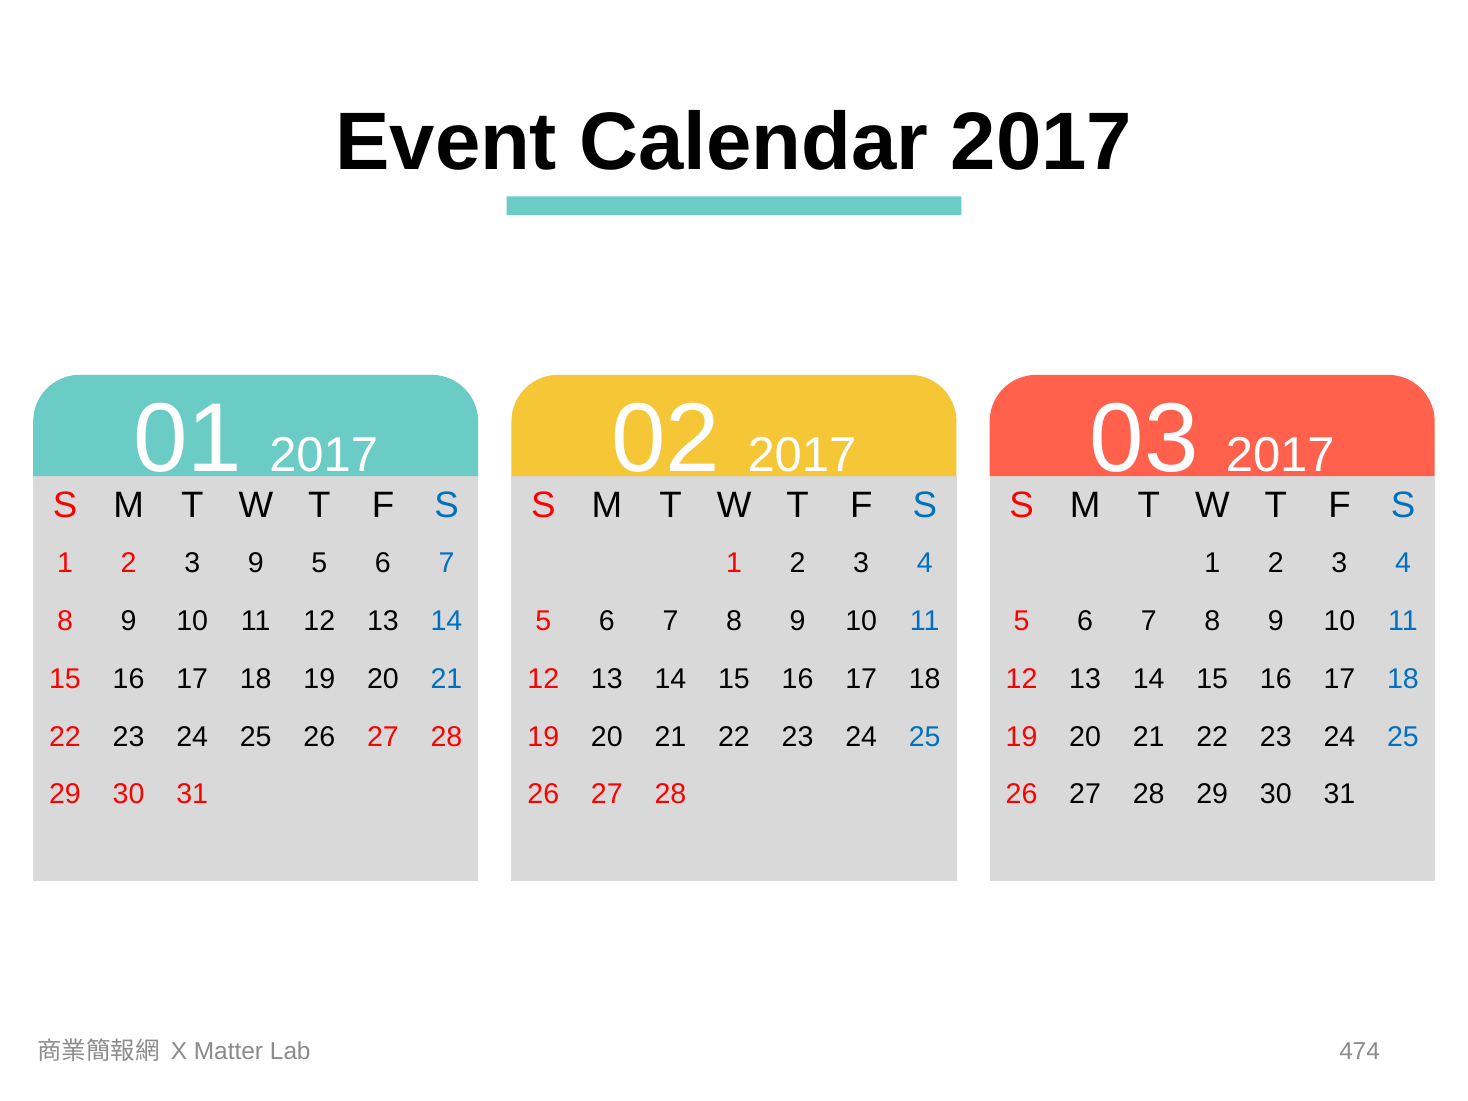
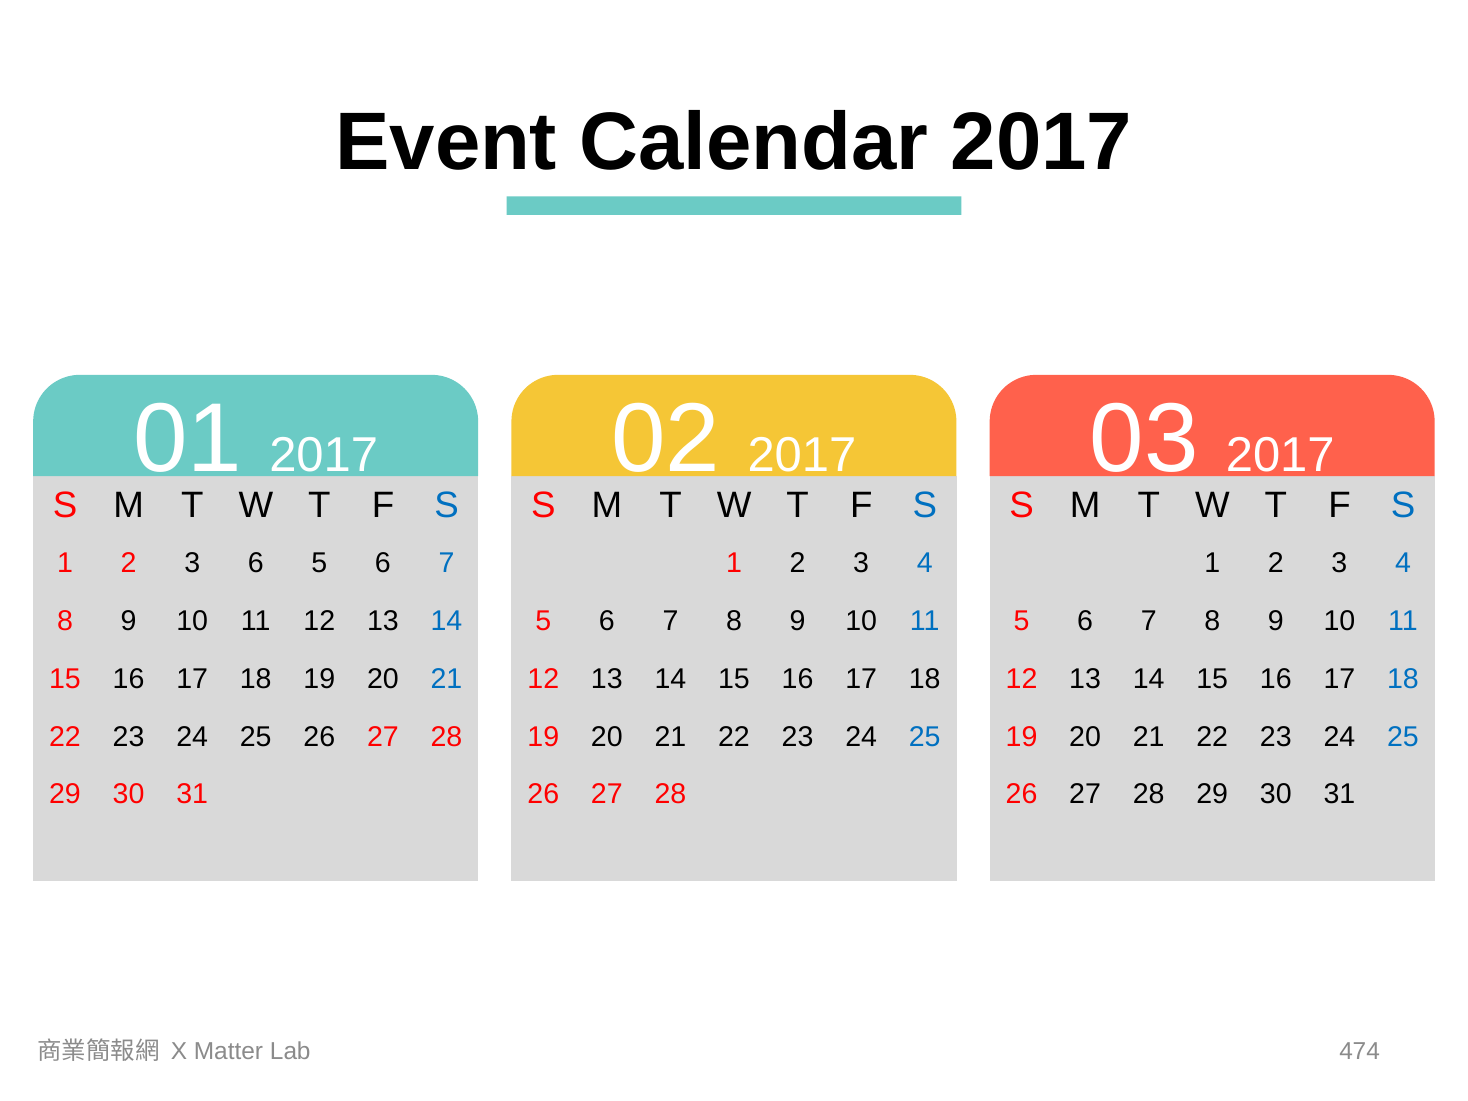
3 9: 9 -> 6
